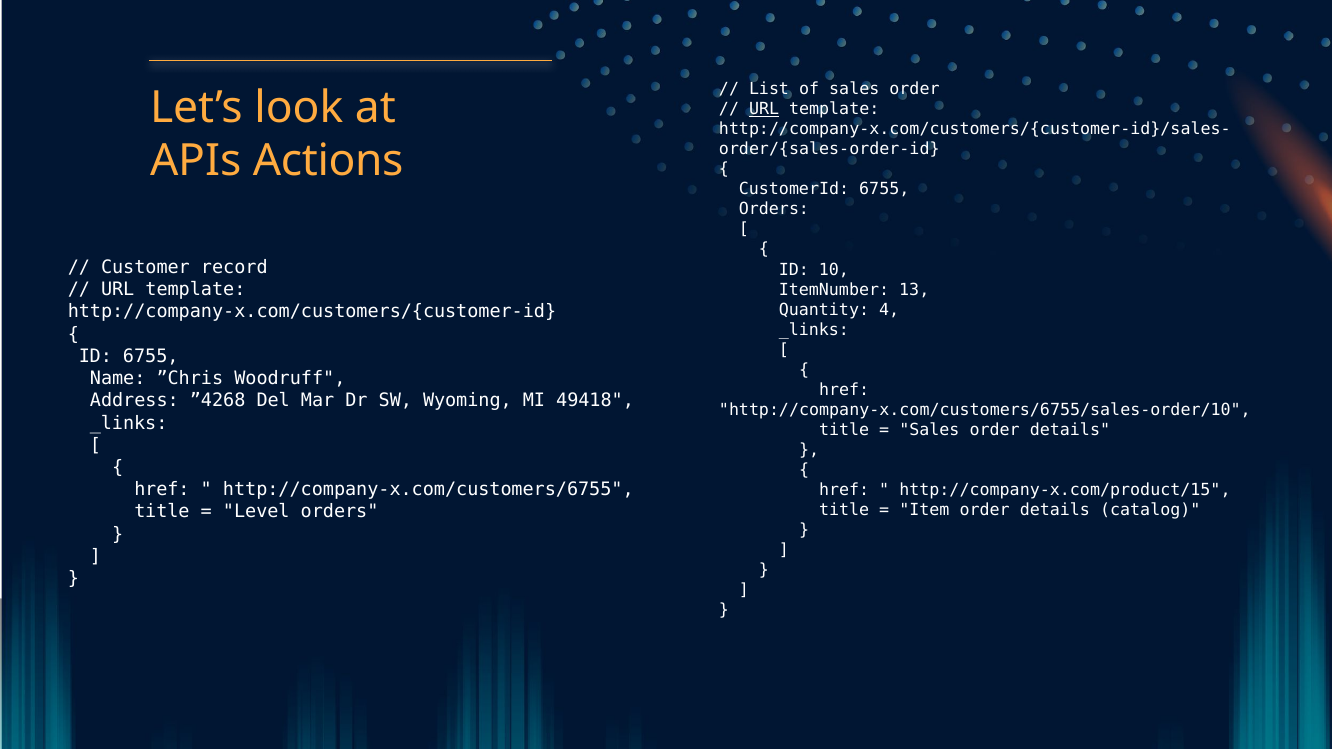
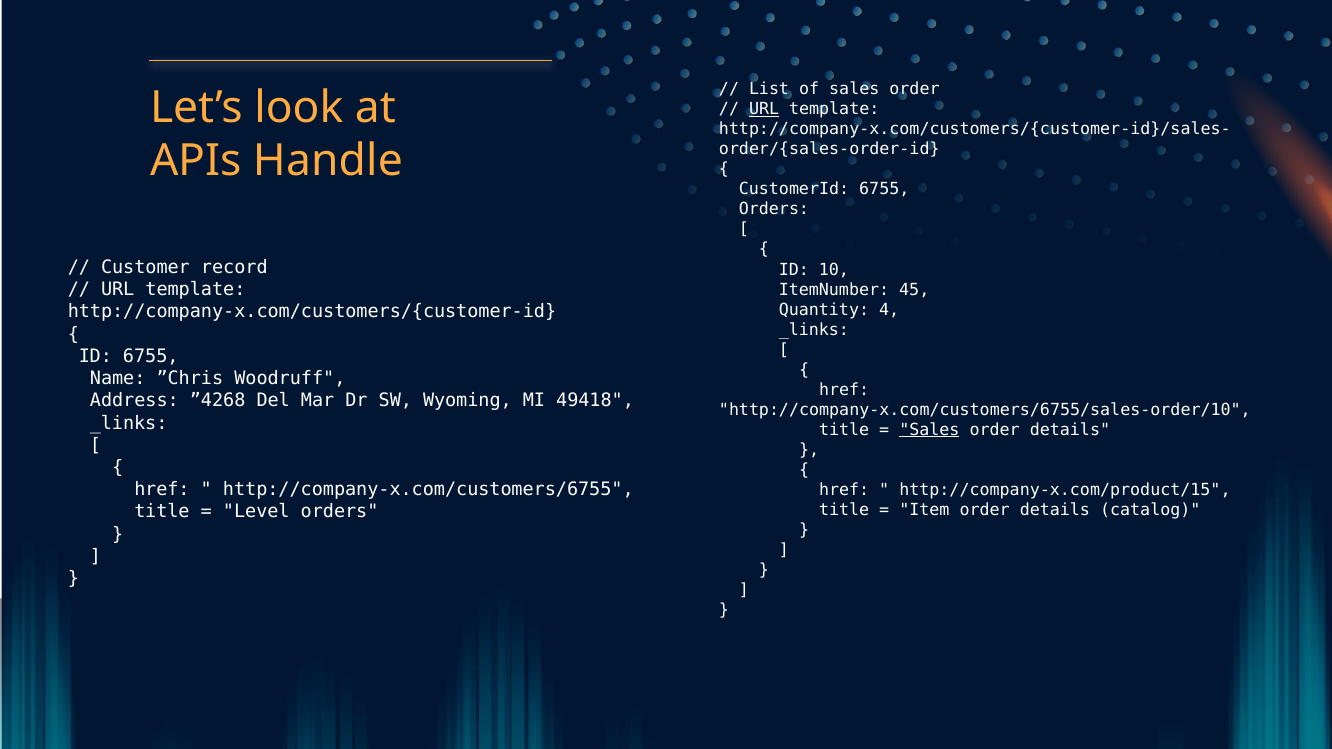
Actions: Actions -> Handle
13: 13 -> 45
Sales at (929, 430) underline: none -> present
